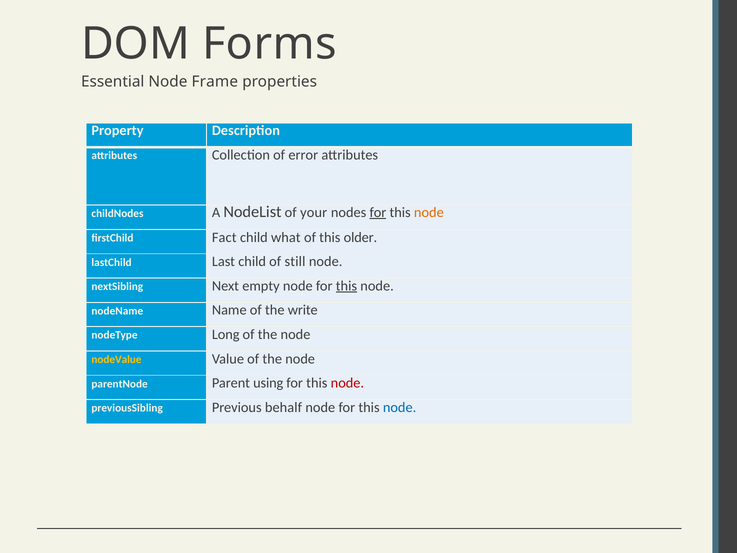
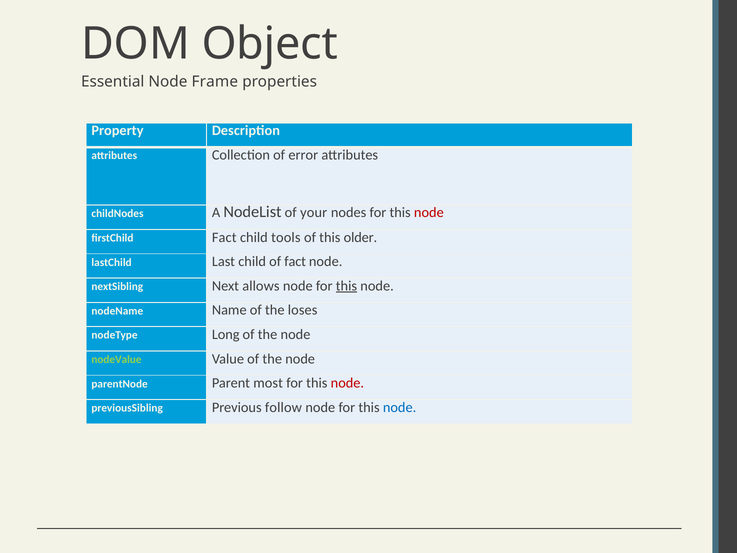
Forms: Forms -> Object
for at (378, 212) underline: present -> none
node at (429, 212) colour: orange -> red
what: what -> tools
of still: still -> fact
empty: empty -> allows
write: write -> loses
nodeValue colour: yellow -> light green
using: using -> most
behalf: behalf -> follow
